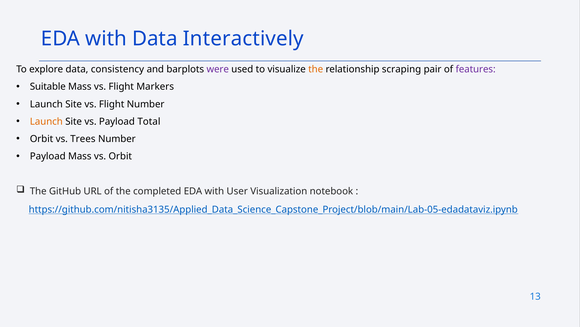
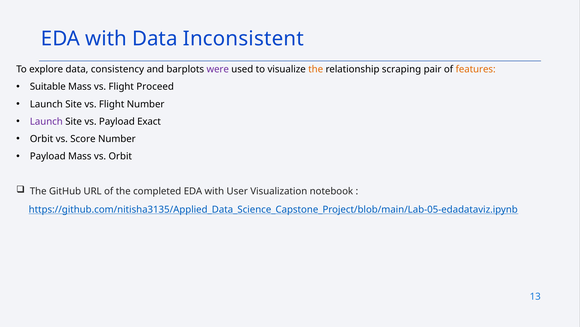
Interactively: Interactively -> Inconsistent
features colour: purple -> orange
Markers: Markers -> Proceed
Launch at (46, 121) colour: orange -> purple
Total: Total -> Exact
Trees: Trees -> Score
